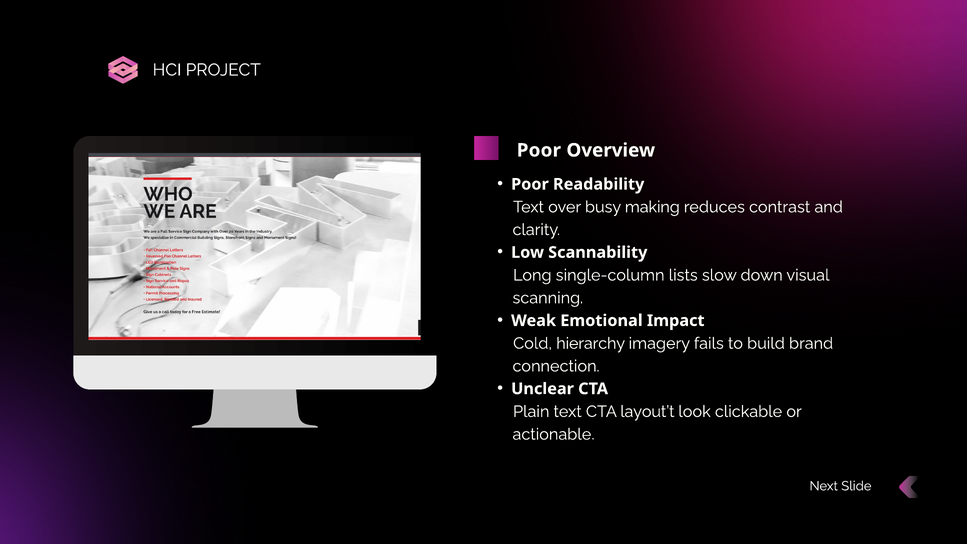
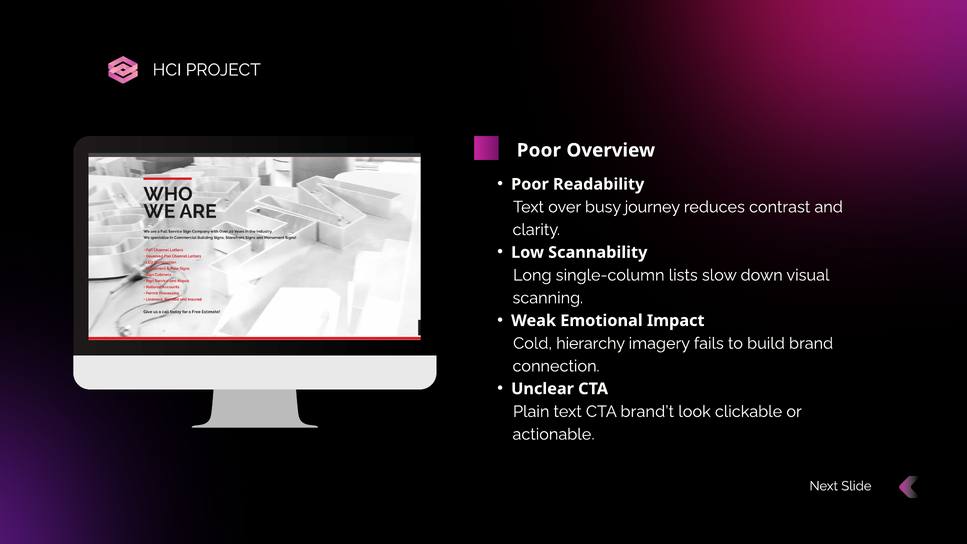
making: making -> journey
layout’t: layout’t -> brand’t
